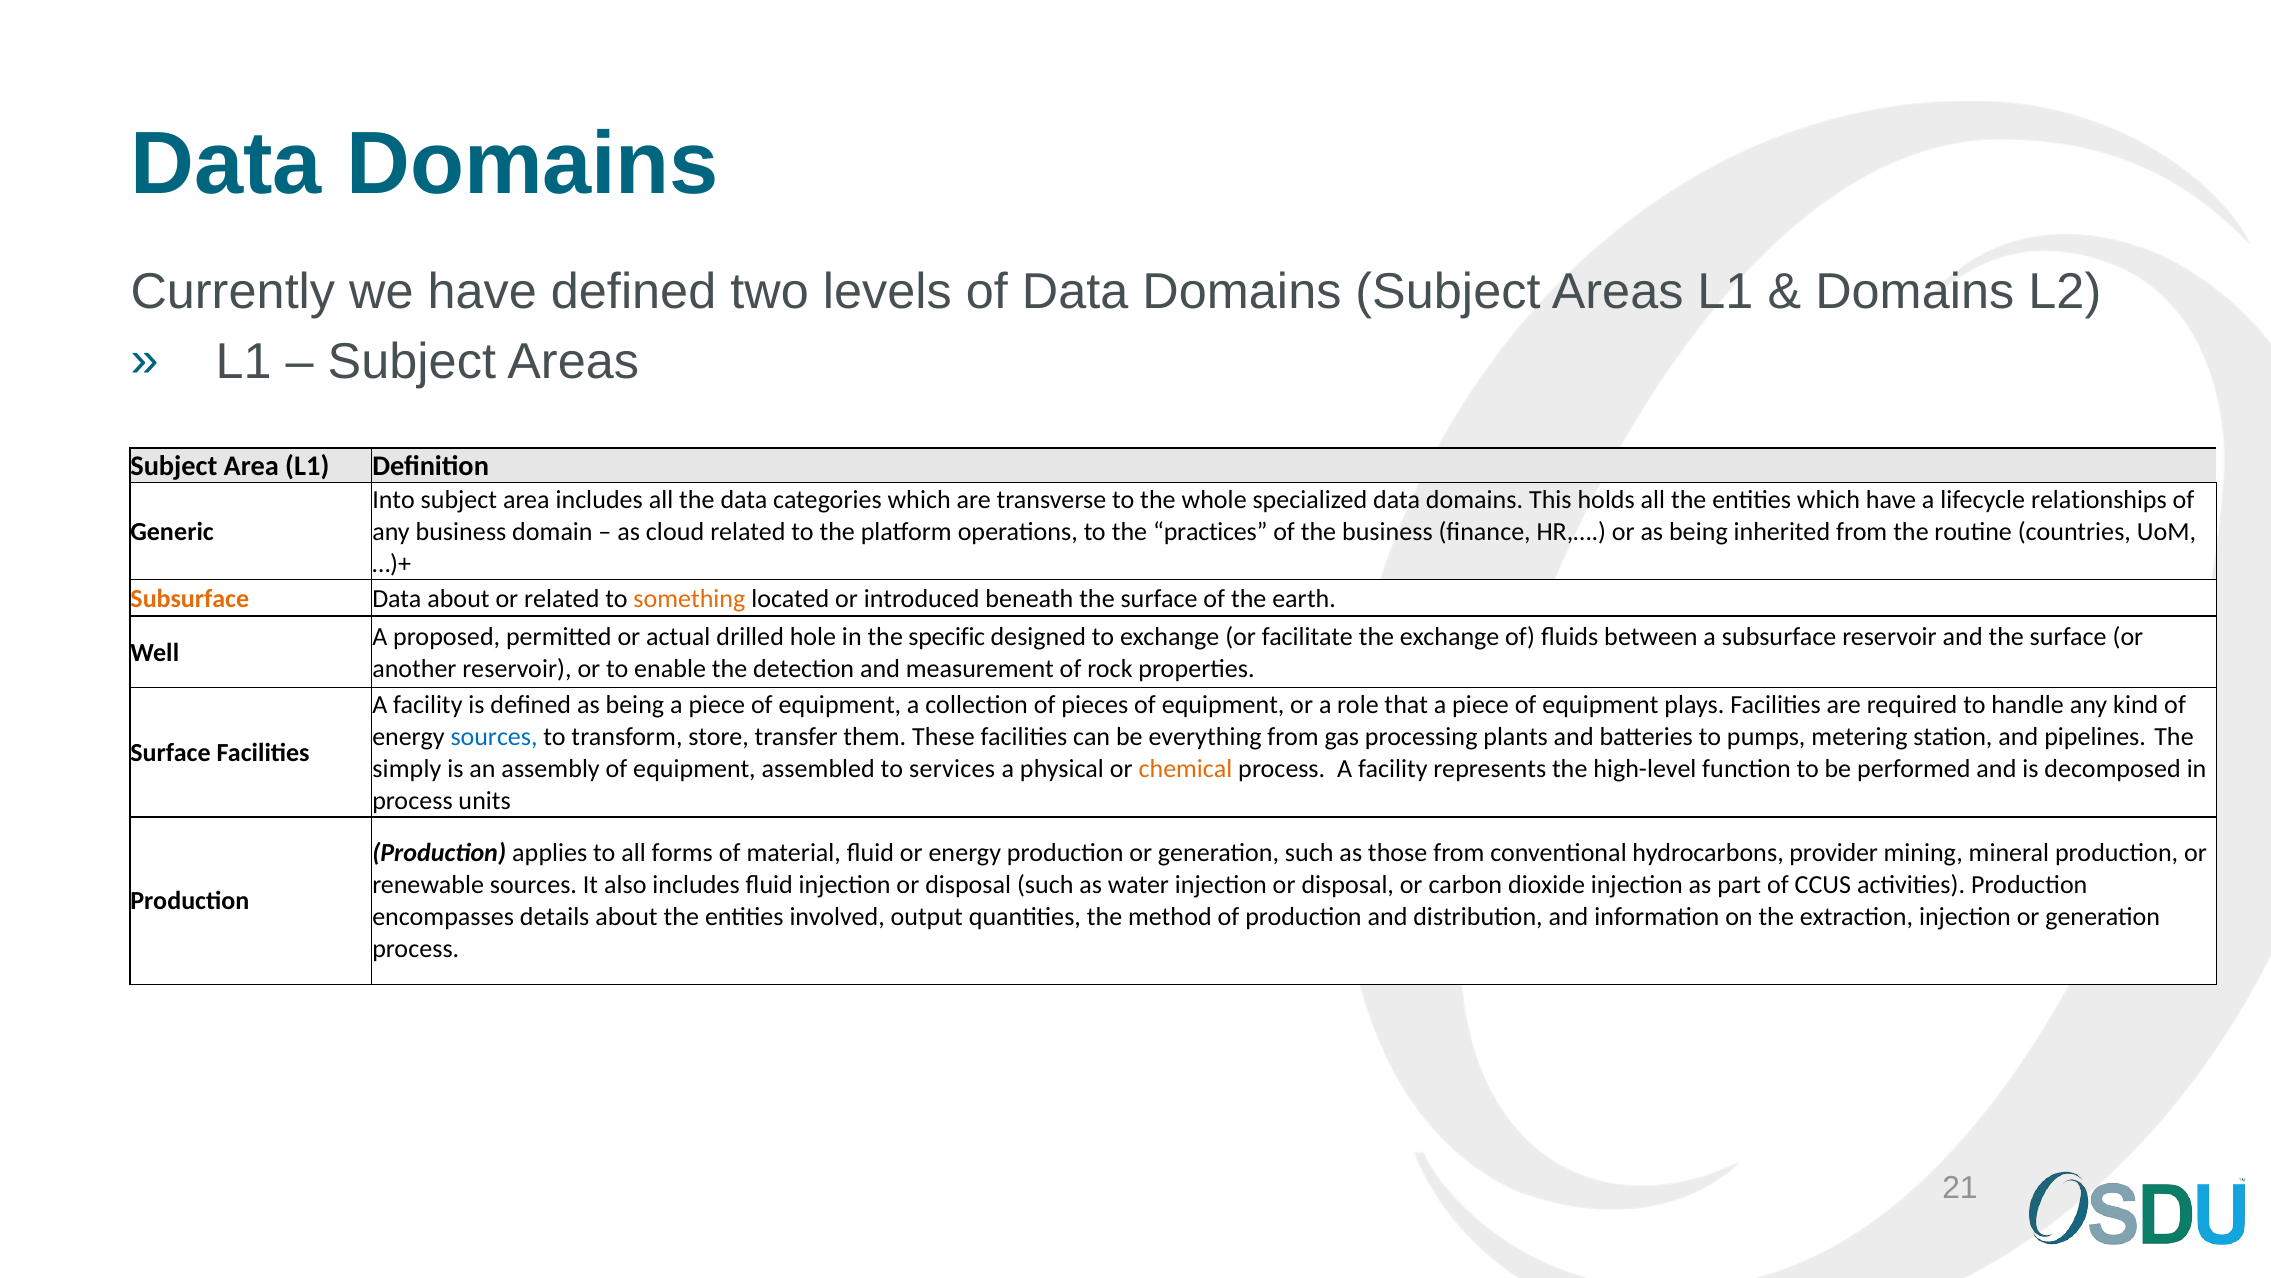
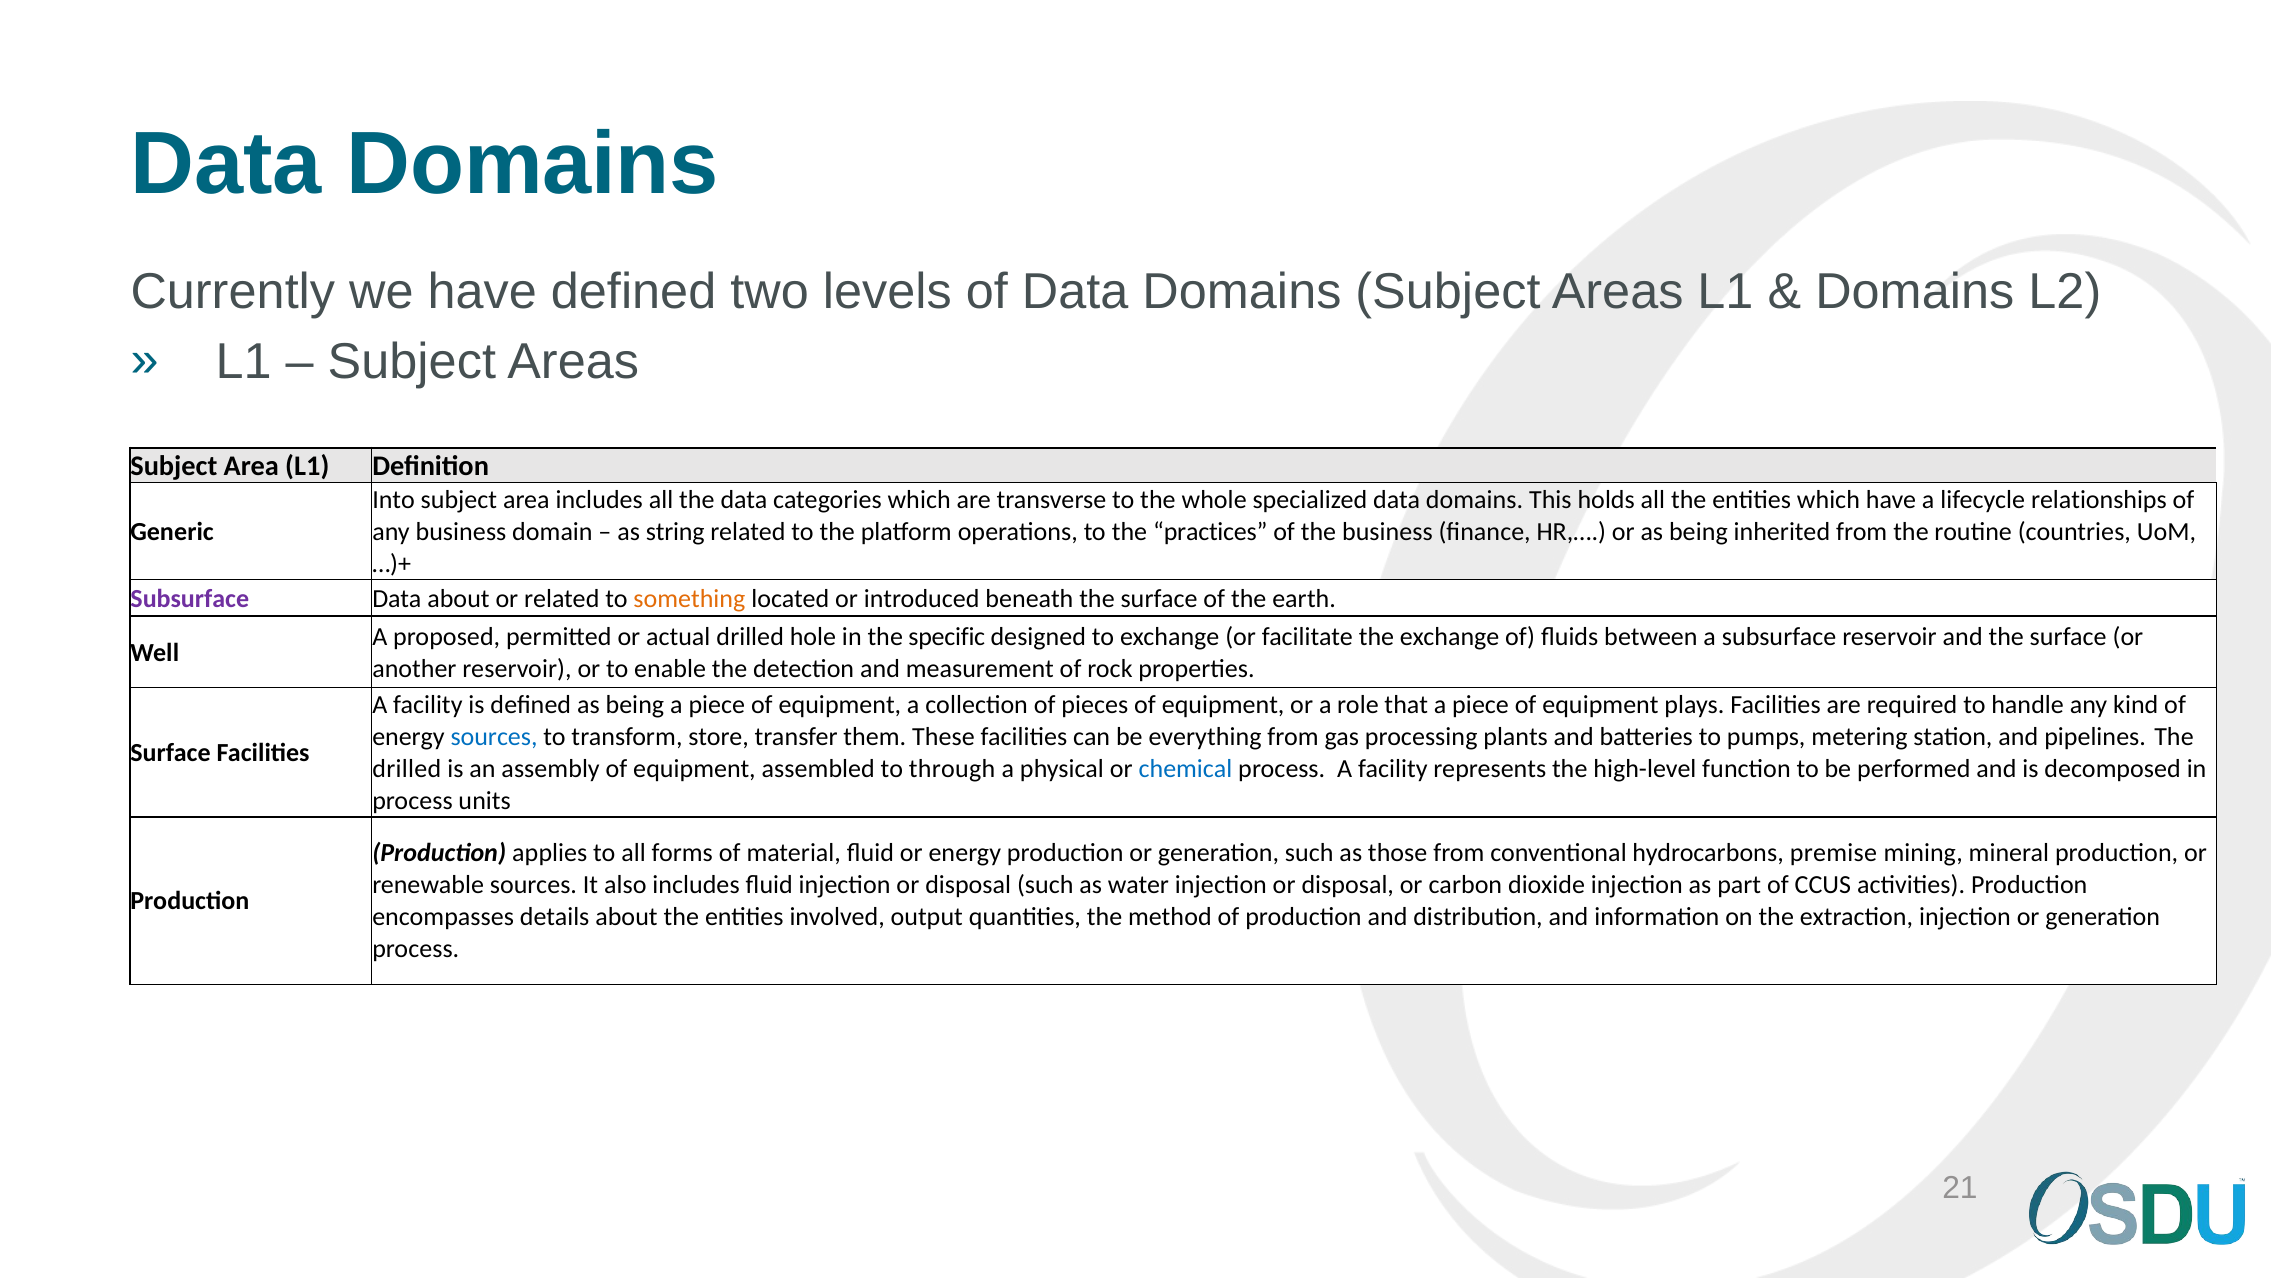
cloud: cloud -> string
Subsurface at (190, 598) colour: orange -> purple
simply at (407, 769): simply -> drilled
services: services -> through
chemical colour: orange -> blue
provider: provider -> premise
